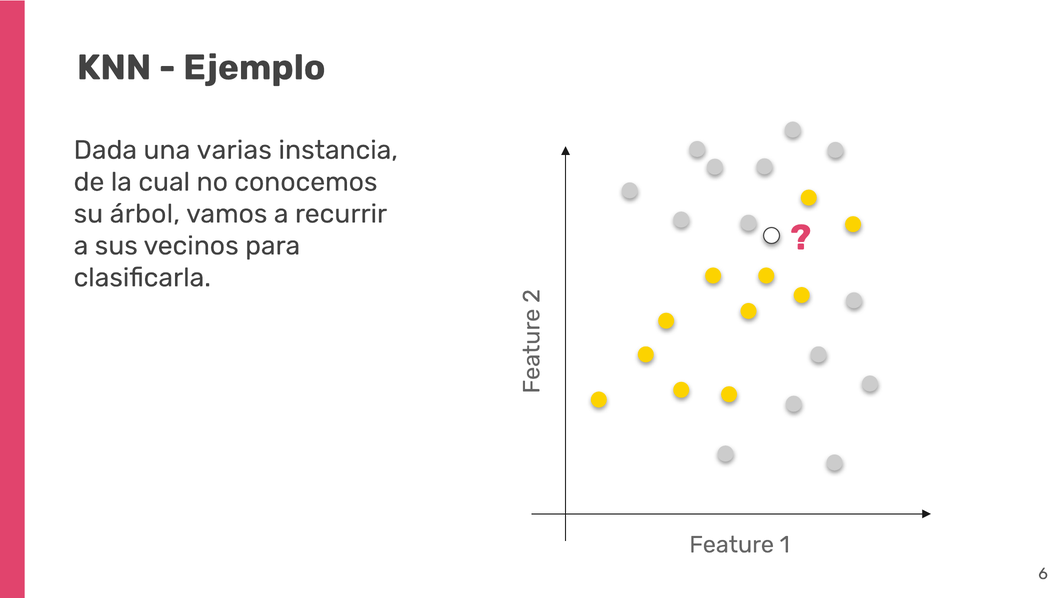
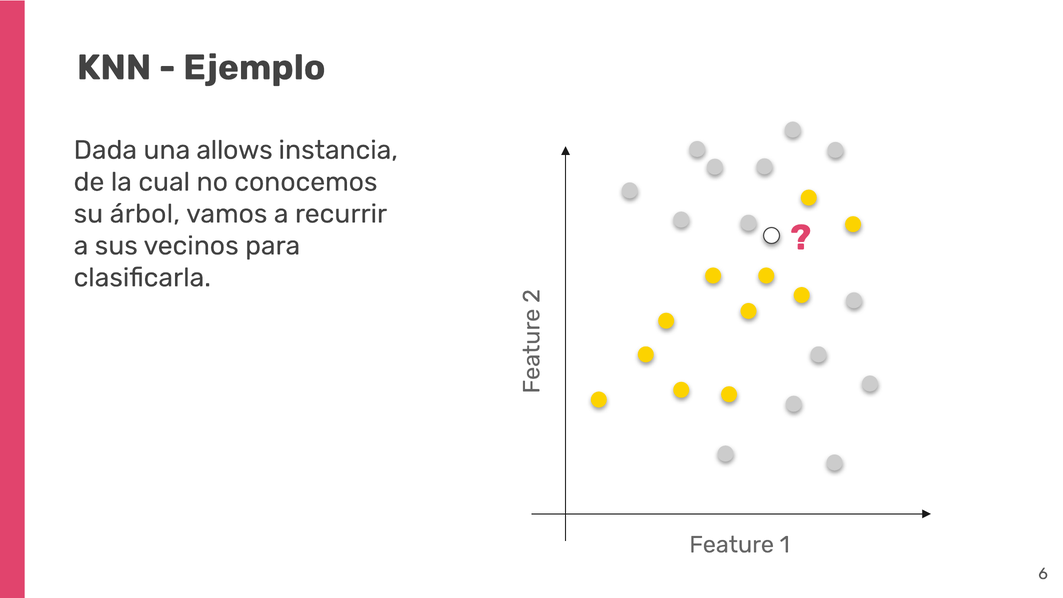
varias: varias -> allows
